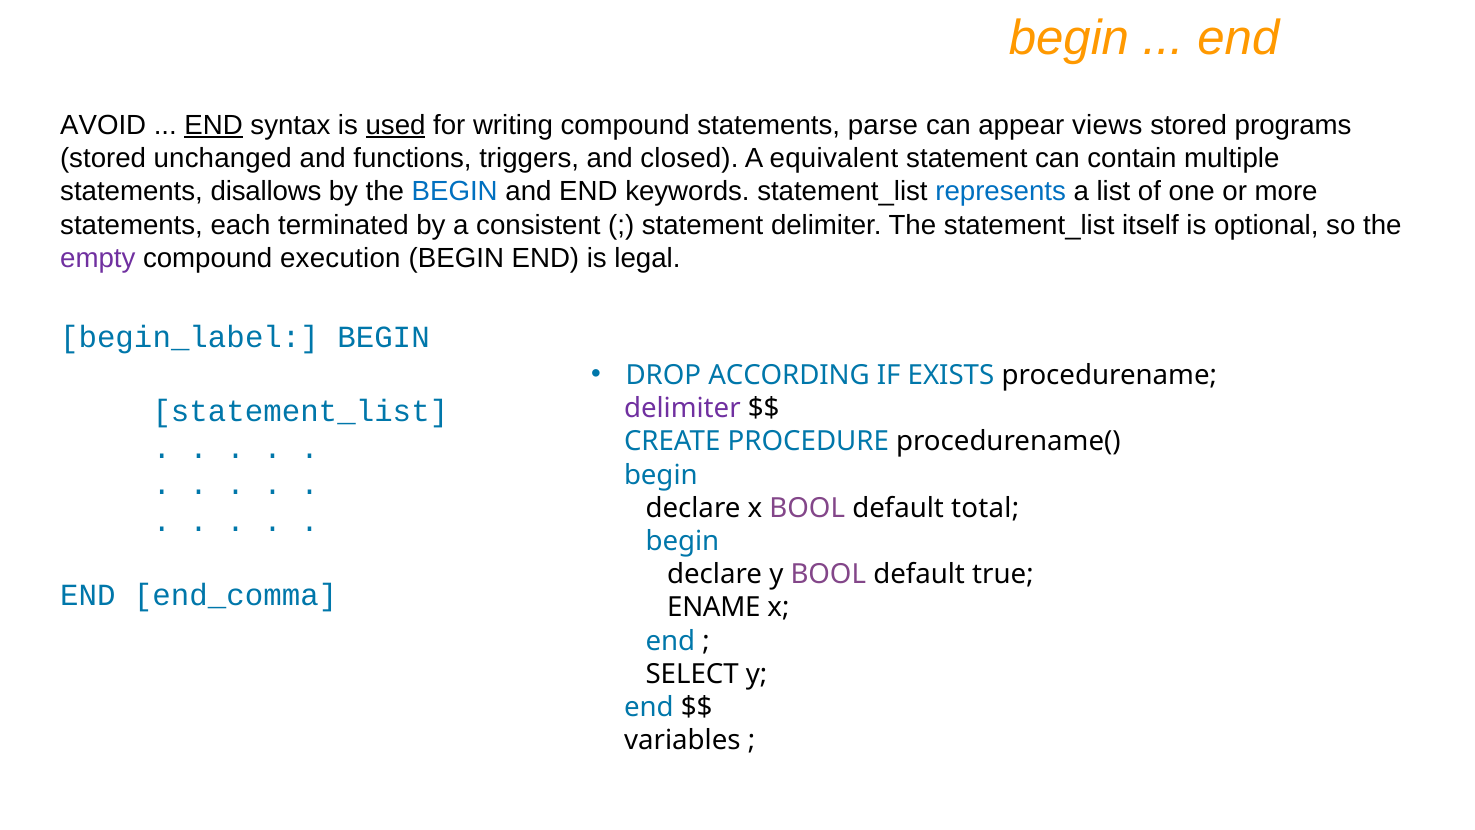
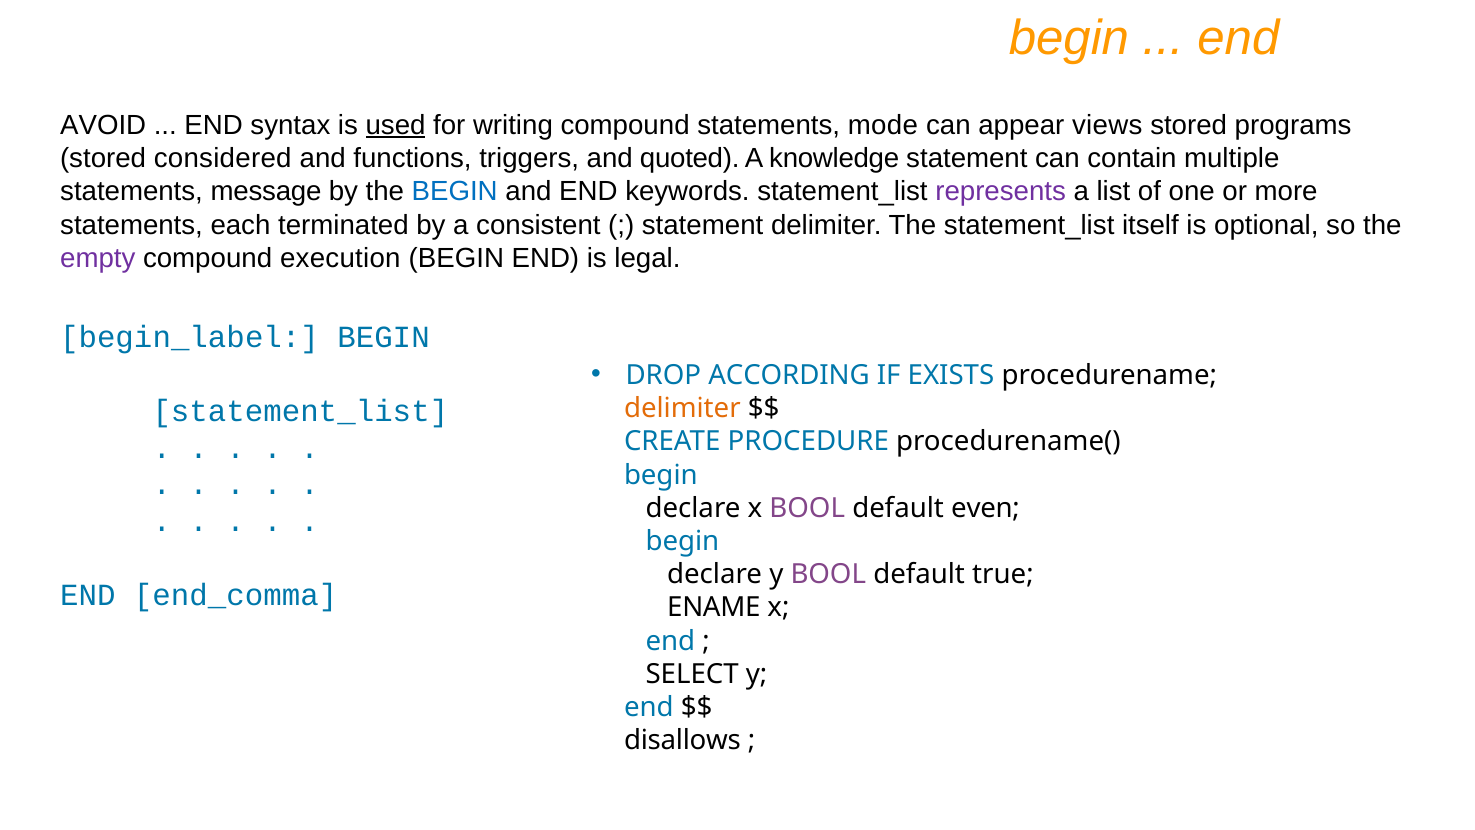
END at (214, 125) underline: present -> none
parse: parse -> mode
unchanged: unchanged -> considered
closed: closed -> quoted
equivalent: equivalent -> knowledge
disallows: disallows -> message
represents colour: blue -> purple
delimiter at (682, 408) colour: purple -> orange
total: total -> even
variables: variables -> disallows
